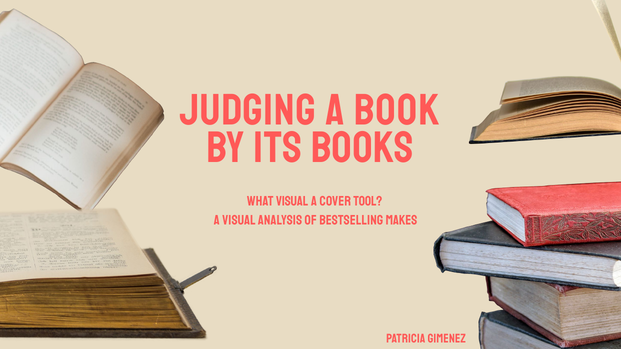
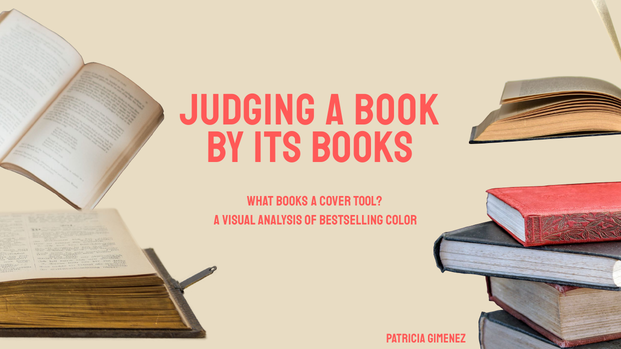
WHat visual: visual -> books
makes: makes -> color
